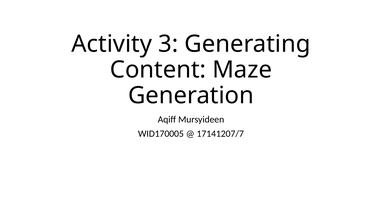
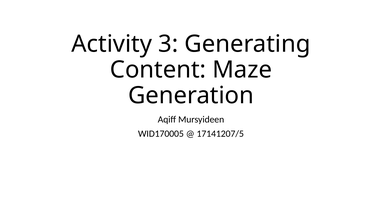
17141207/7: 17141207/7 -> 17141207/5
